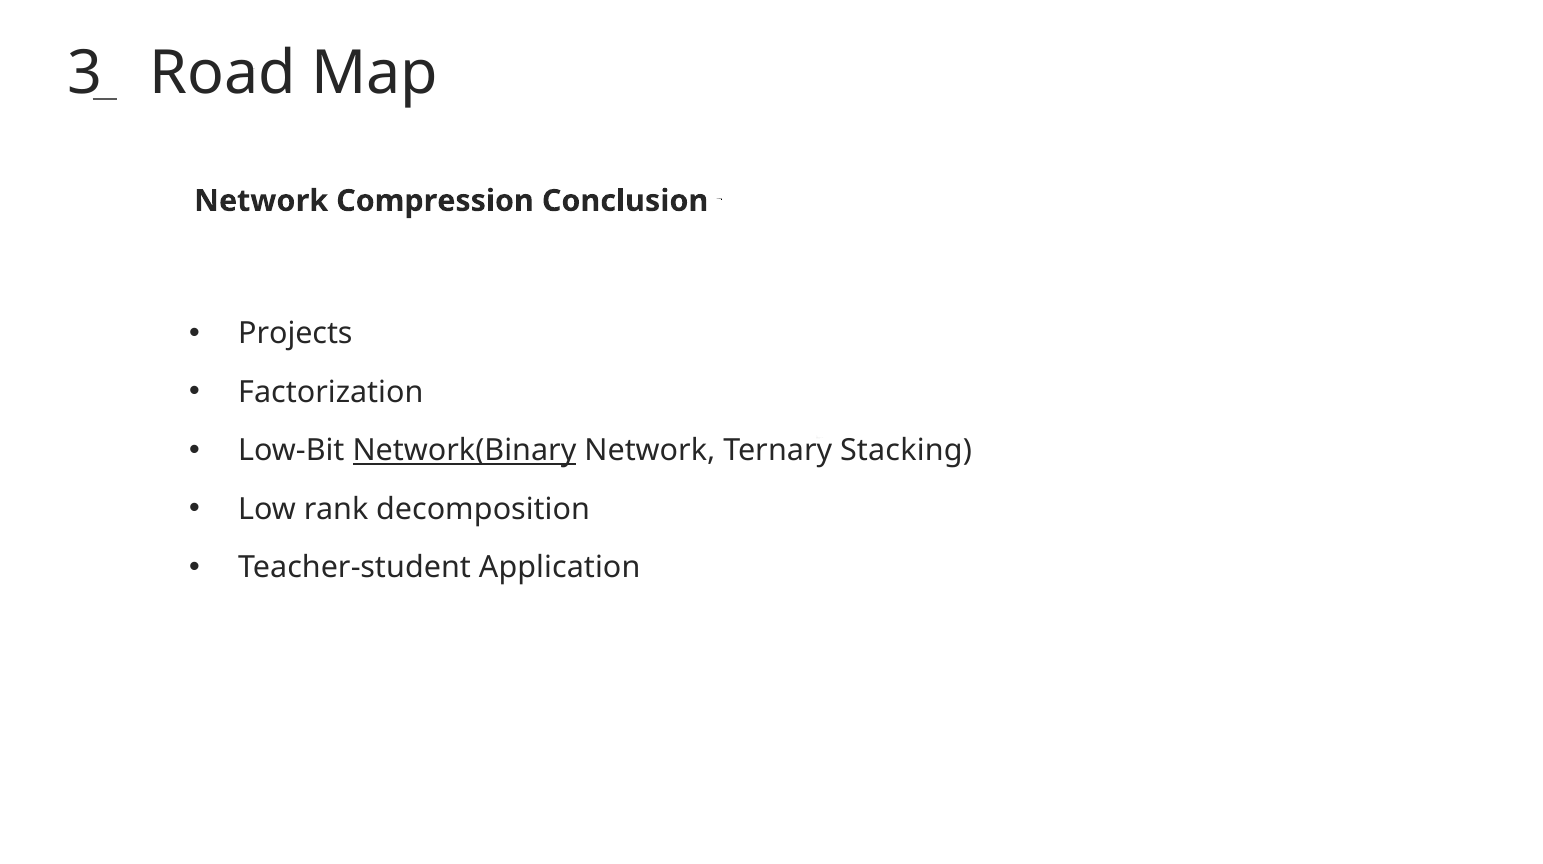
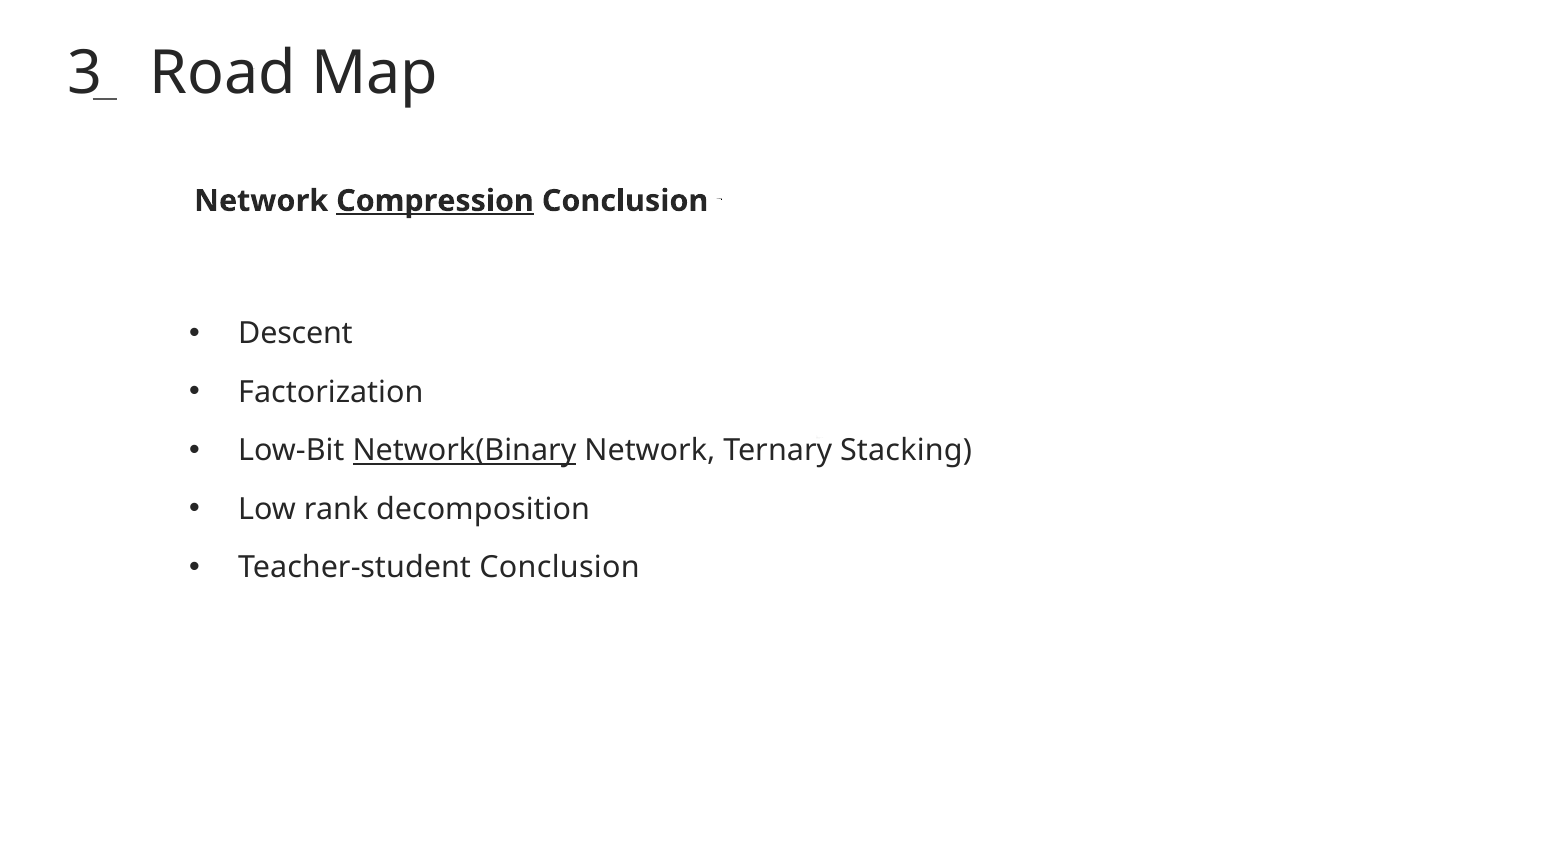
Compression underline: none -> present
Projects: Projects -> Descent
Teacher-student Application: Application -> Conclusion
